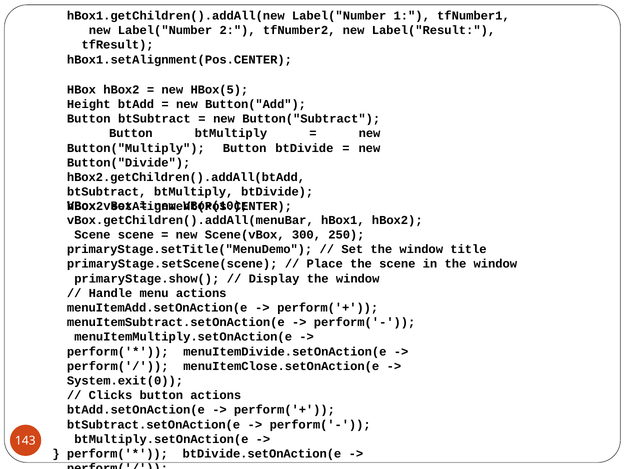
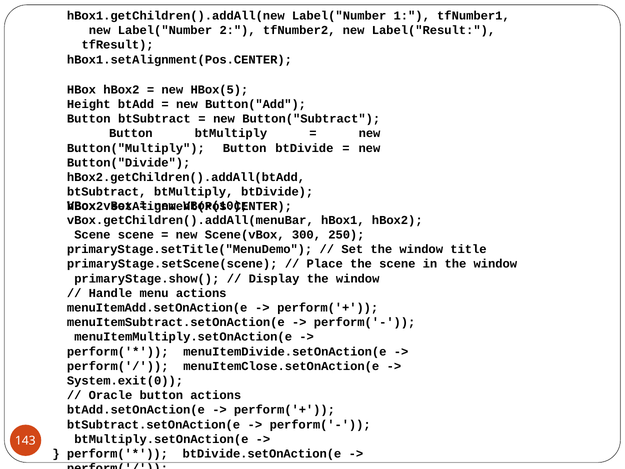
Clicks: Clicks -> Oracle
